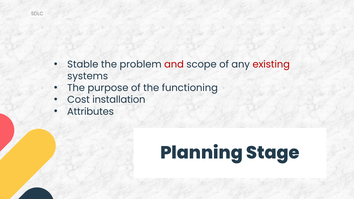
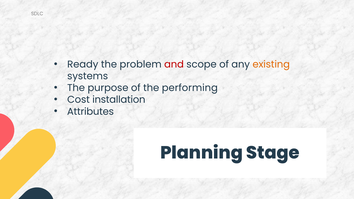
Stable: Stable -> Ready
existing colour: red -> orange
functioning: functioning -> performing
